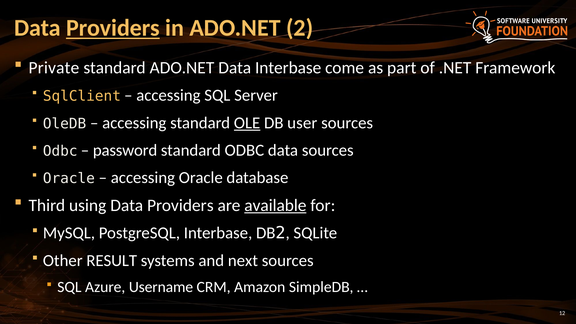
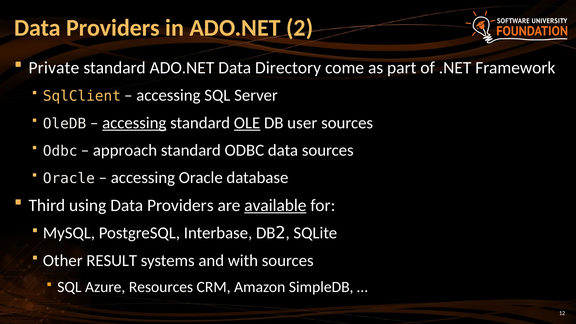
Providers at (113, 28) underline: present -> none
Data Interbase: Interbase -> Directory
accessing at (134, 123) underline: none -> present
password: password -> approach
next: next -> with
Username: Username -> Resources
